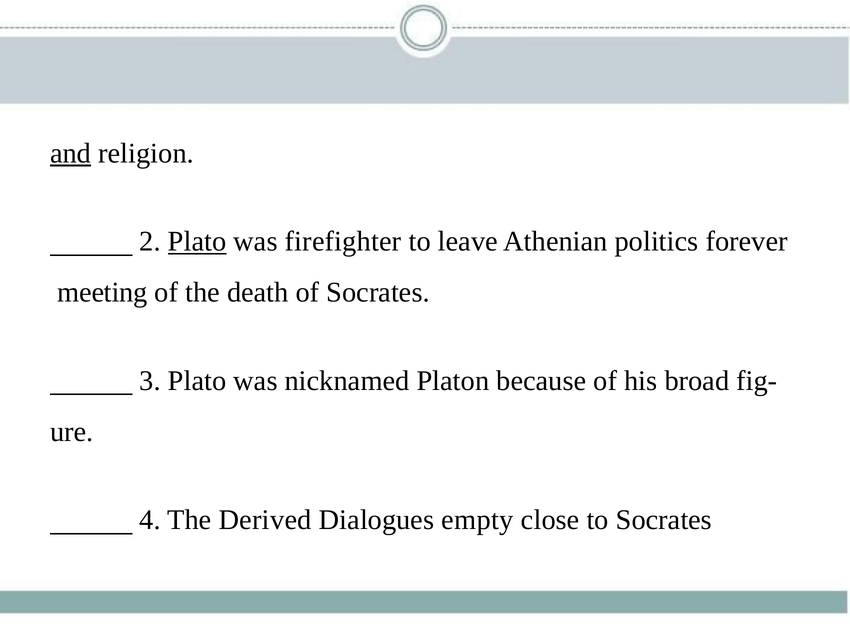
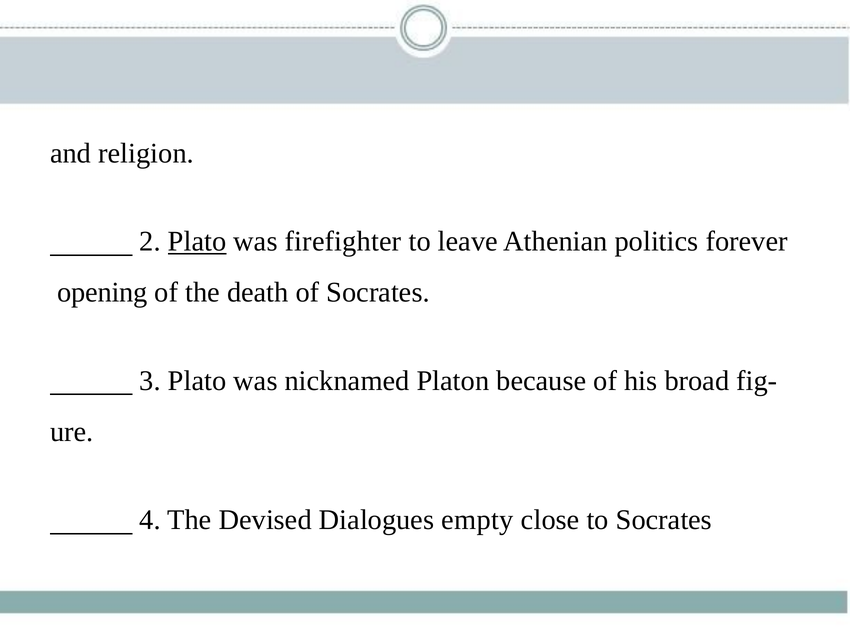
and underline: present -> none
meeting: meeting -> opening
Derived: Derived -> Devised
